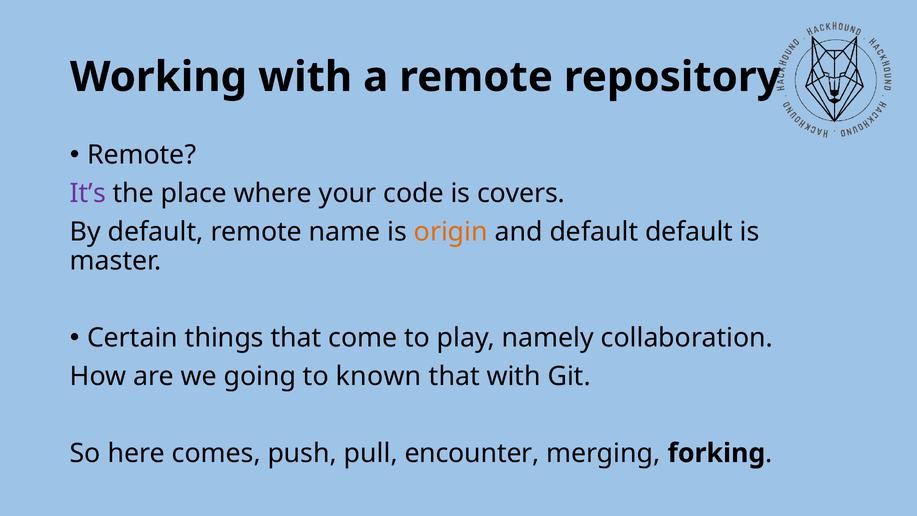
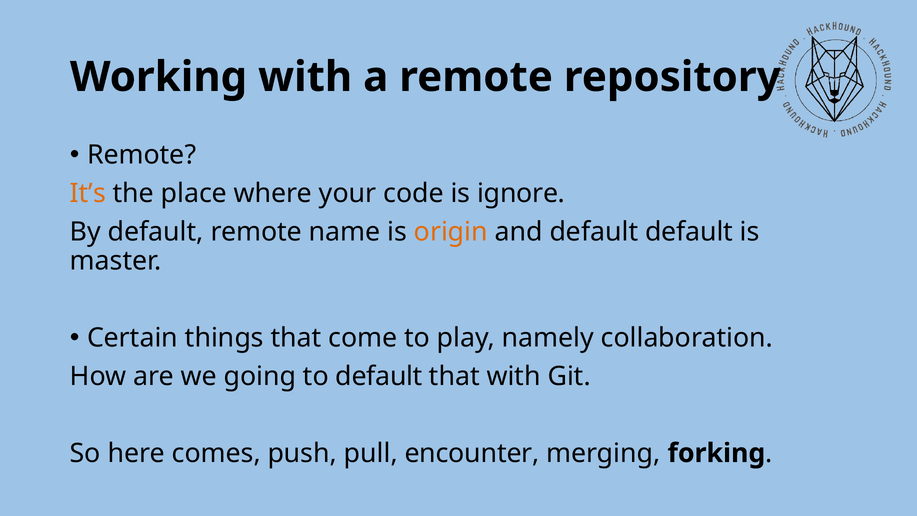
It’s colour: purple -> orange
covers: covers -> ignore
to known: known -> default
